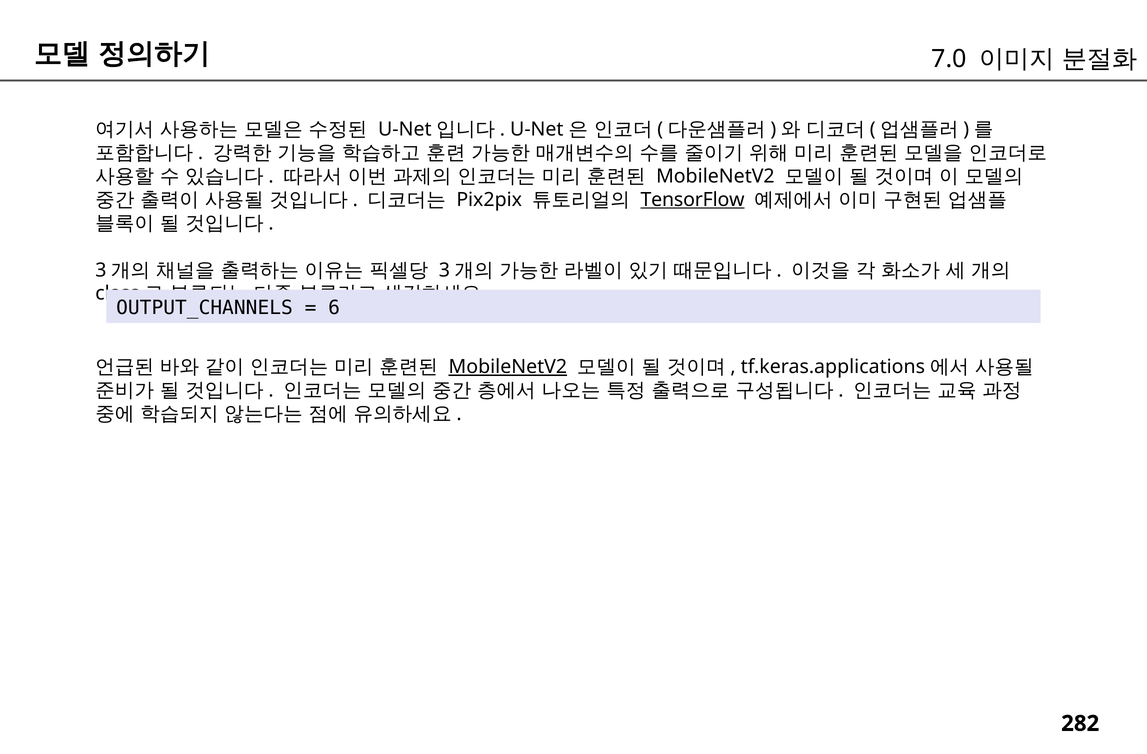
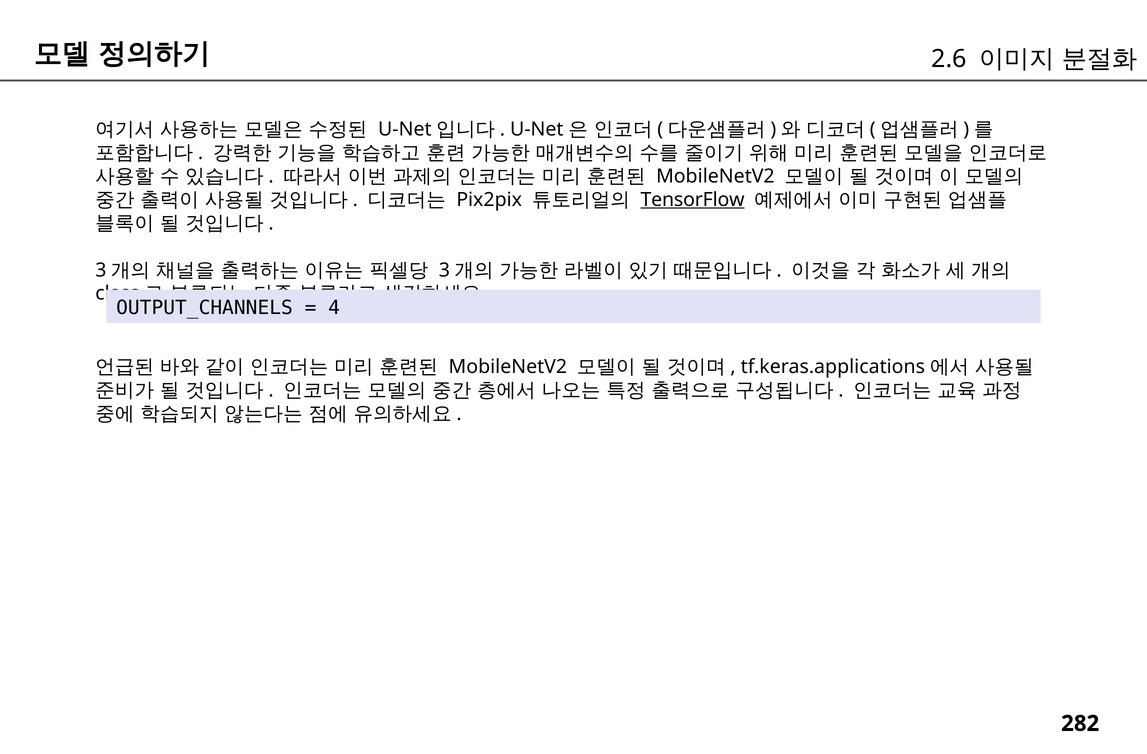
7.0: 7.0 -> 2.6
6: 6 -> 4
MobileNetV2 at (508, 367) underline: present -> none
